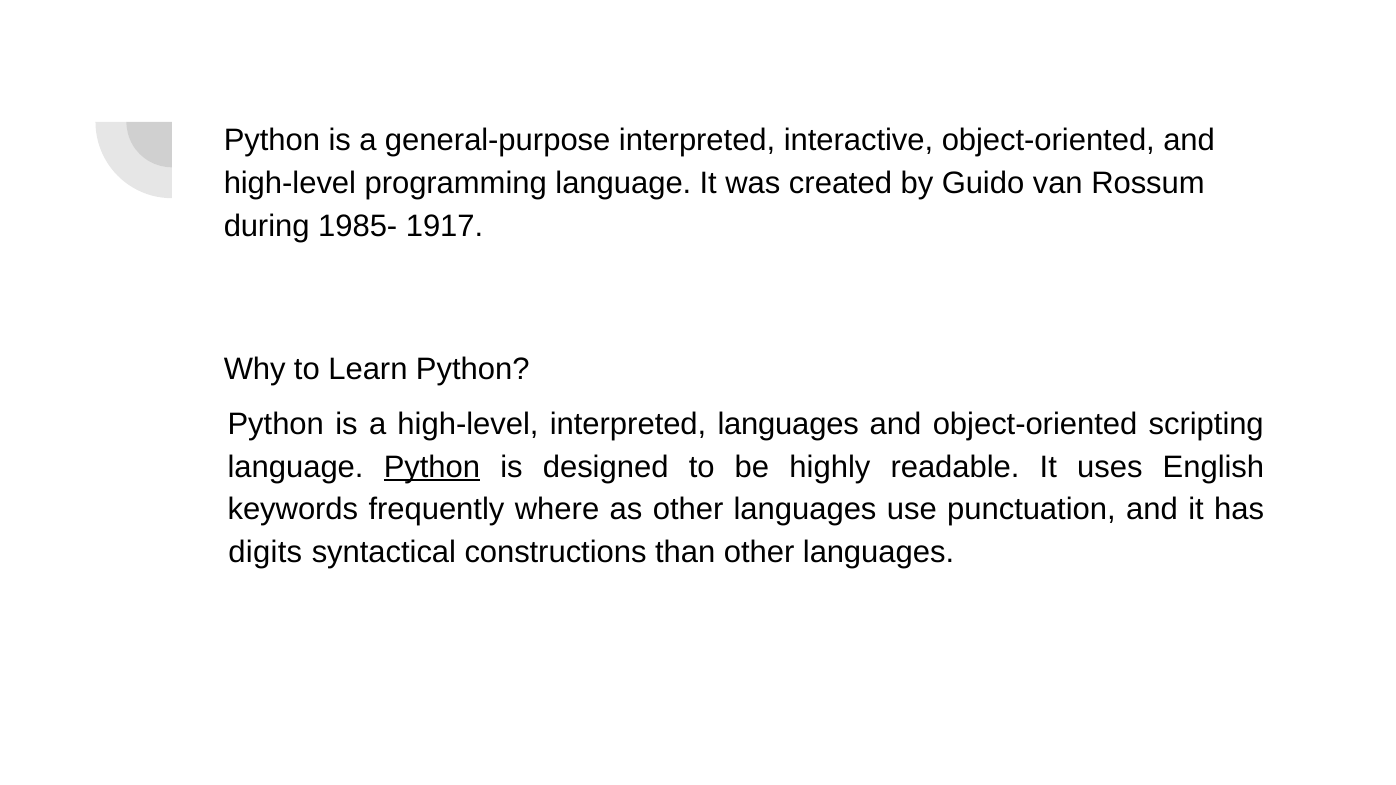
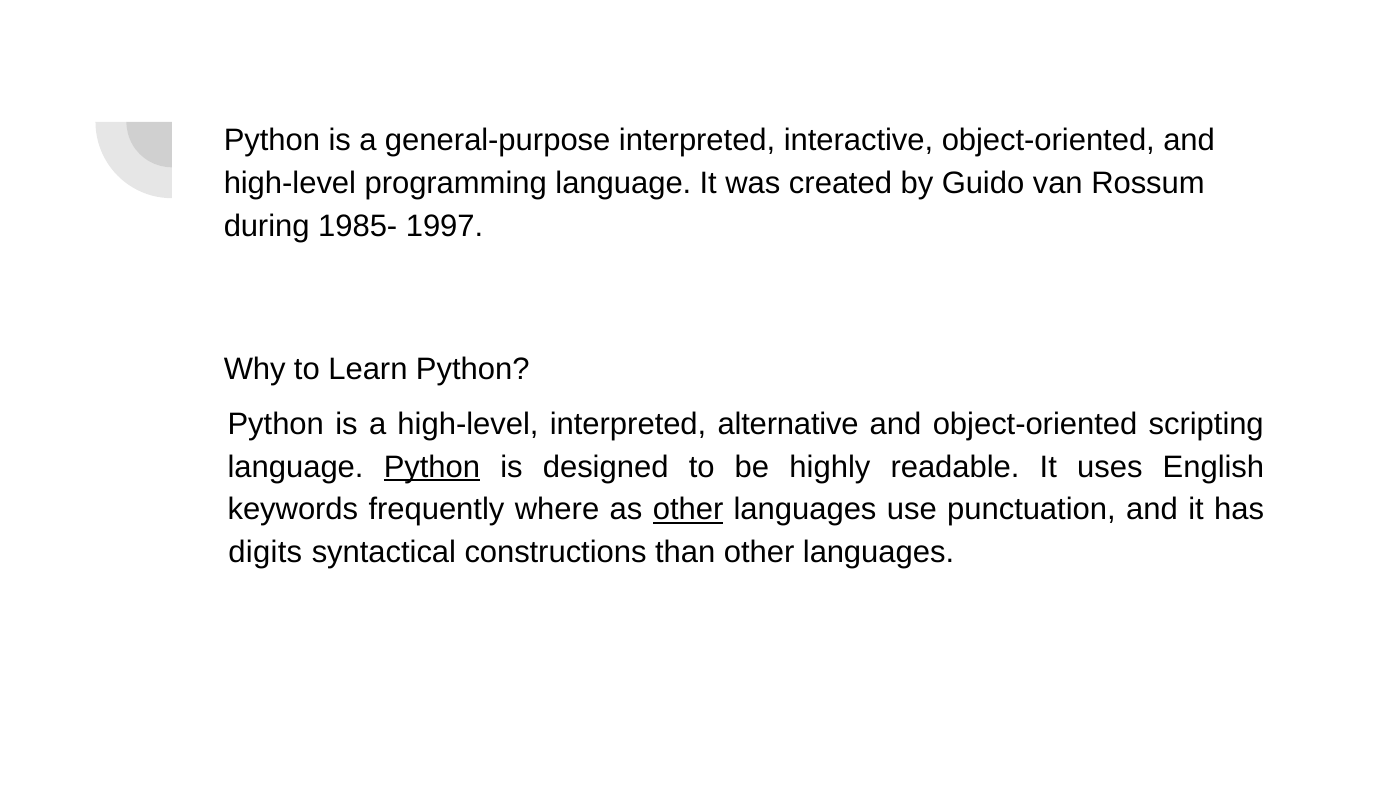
1917: 1917 -> 1997
interpreted languages: languages -> alternative
other at (688, 510) underline: none -> present
